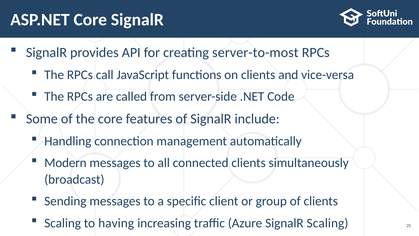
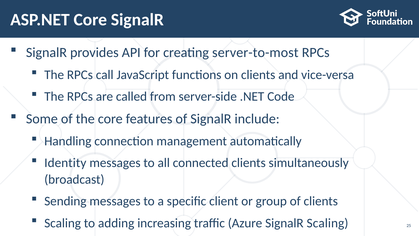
Modern: Modern -> Identity
having: having -> adding
